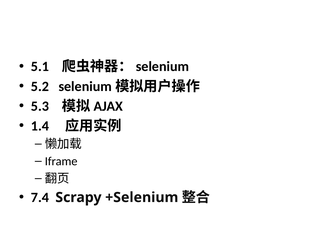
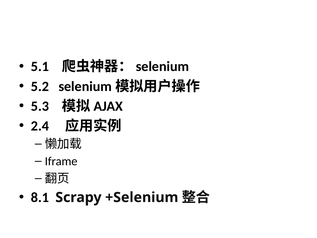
1.4: 1.4 -> 2.4
7.4: 7.4 -> 8.1
